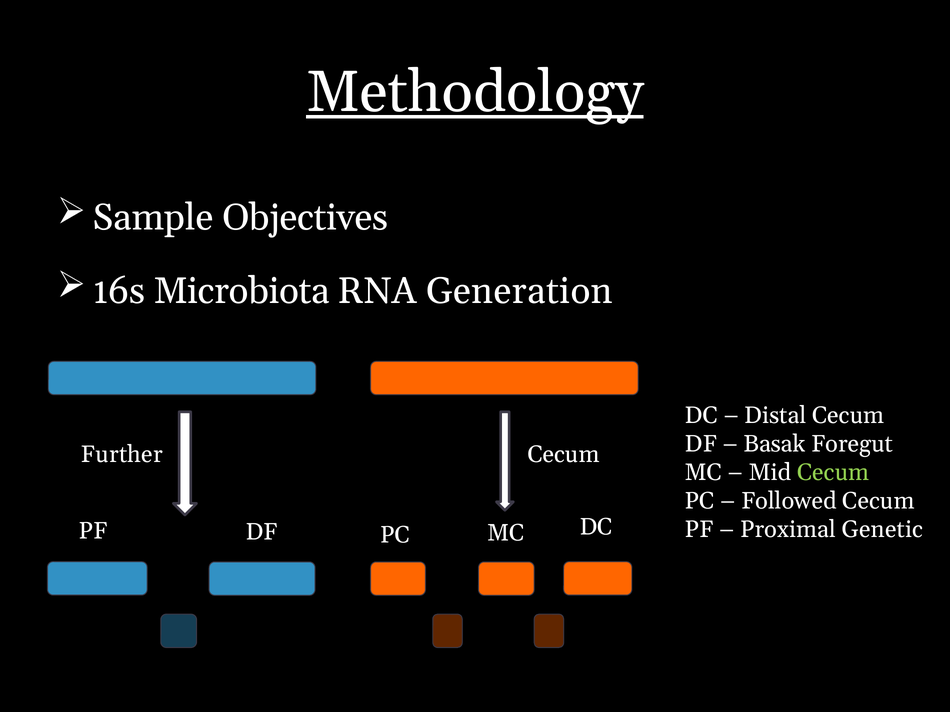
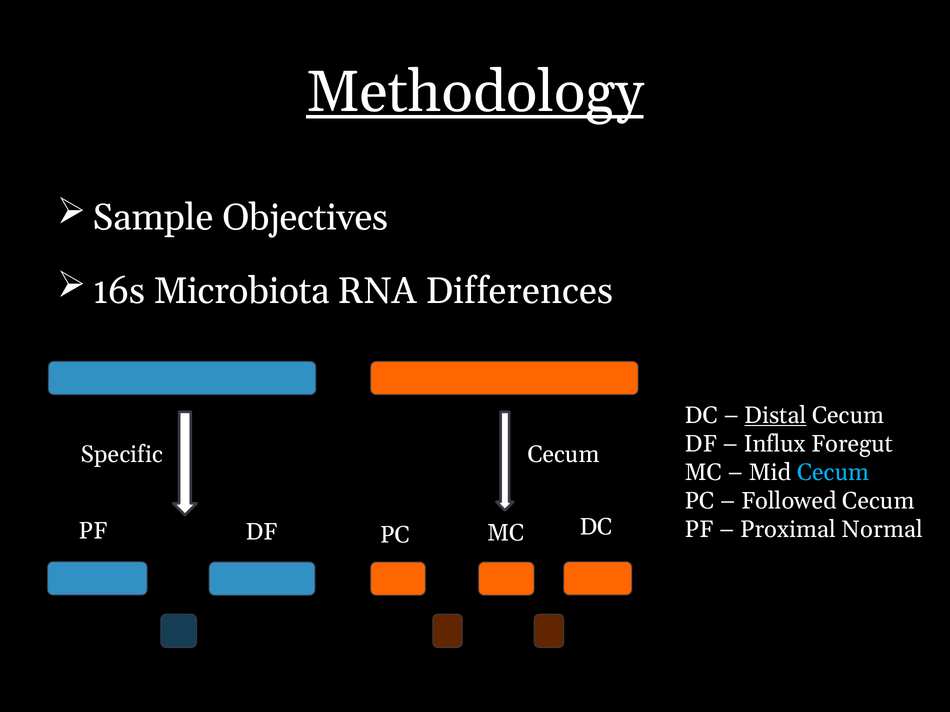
Generation: Generation -> Differences
Distal underline: none -> present
Basak: Basak -> Influx
Further: Further -> Specific
Cecum at (833, 473) colour: light green -> light blue
Genetic: Genetic -> Normal
